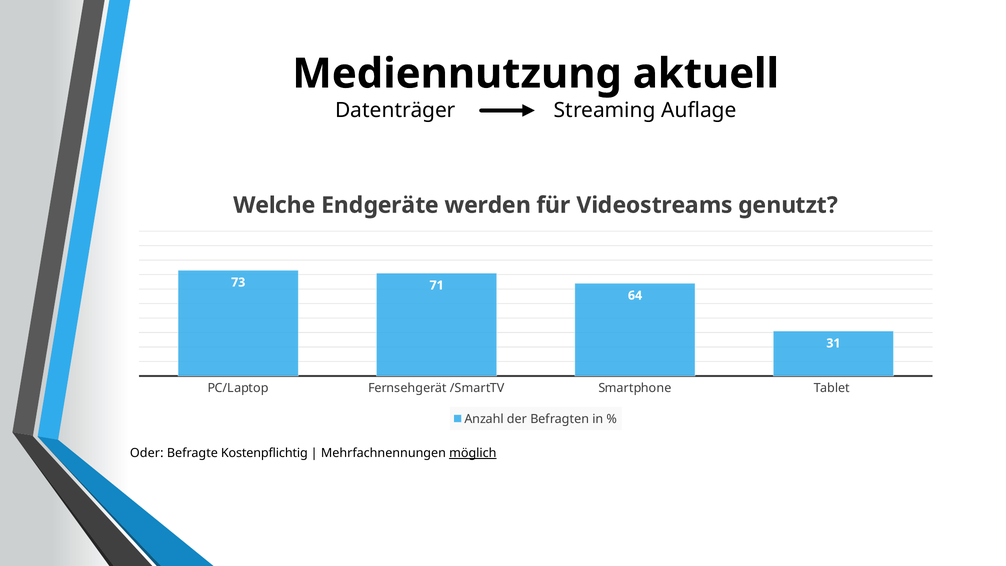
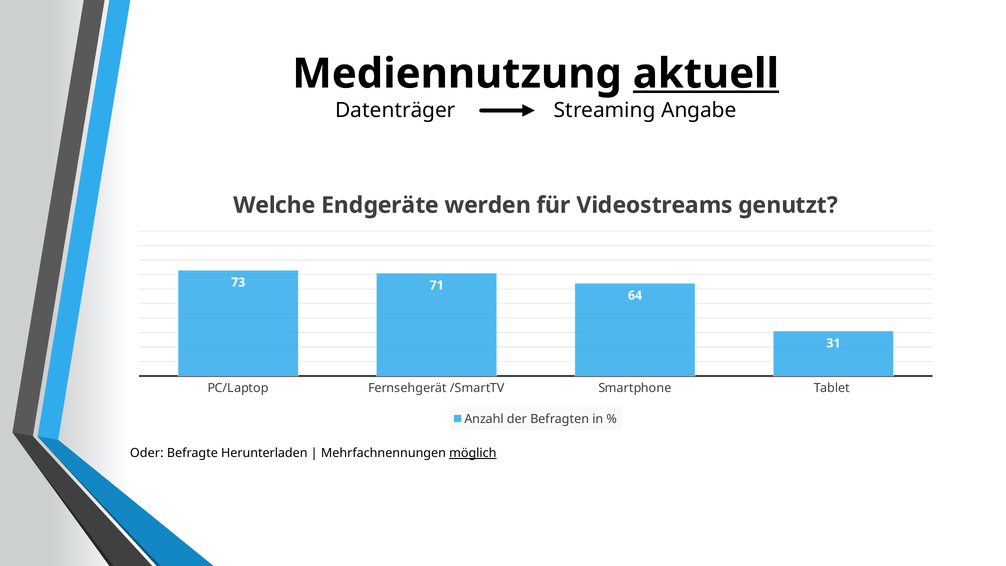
aktuell underline: none -> present
Auflage: Auflage -> Angabe
Kostenpflichtig: Kostenpflichtig -> Herunterladen
